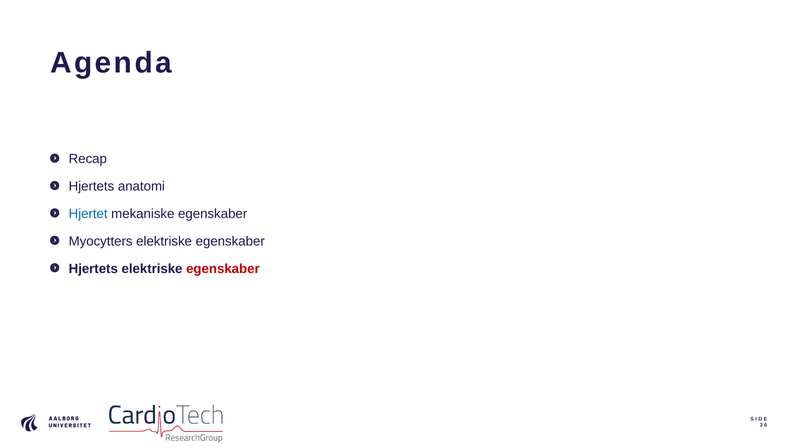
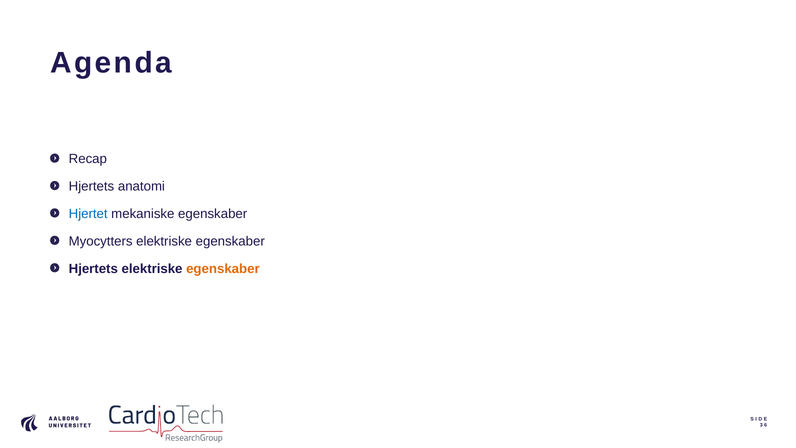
egenskaber at (223, 269) colour: red -> orange
